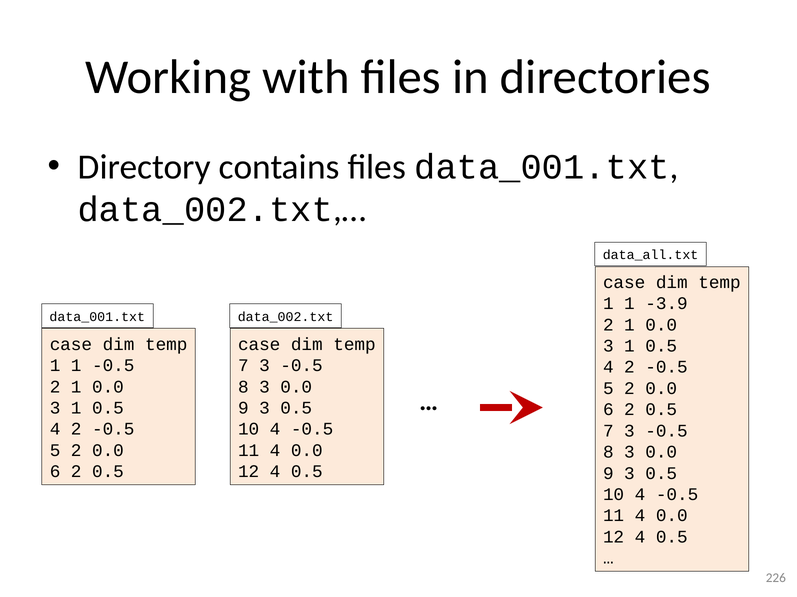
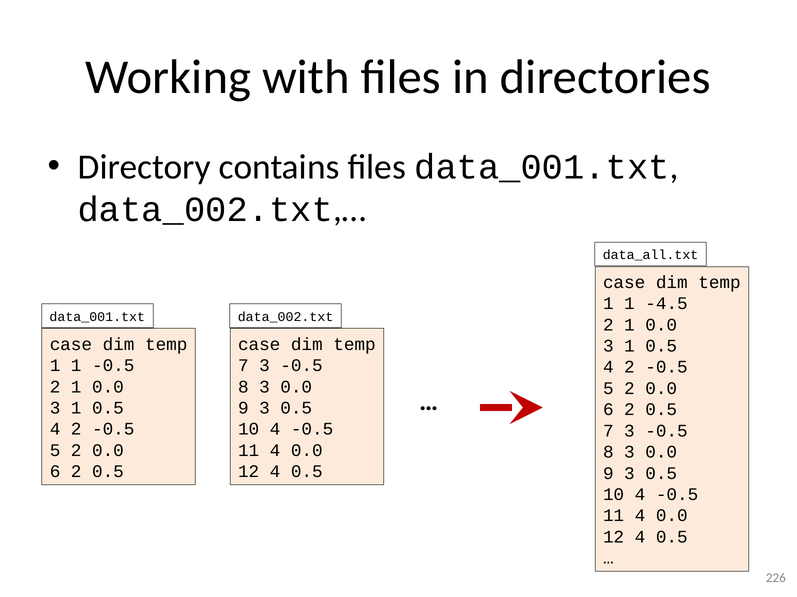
-3.9: -3.9 -> -4.5
